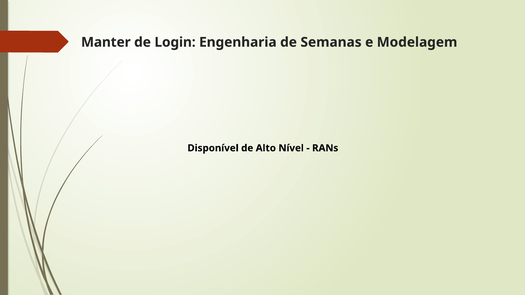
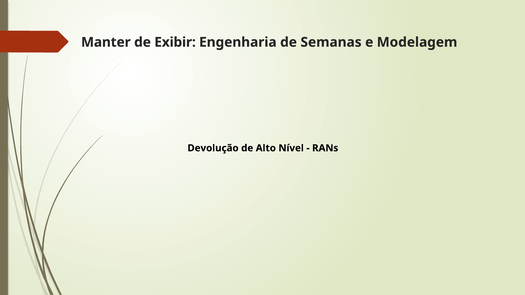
Login: Login -> Exibir
Disponível: Disponível -> Devolução
